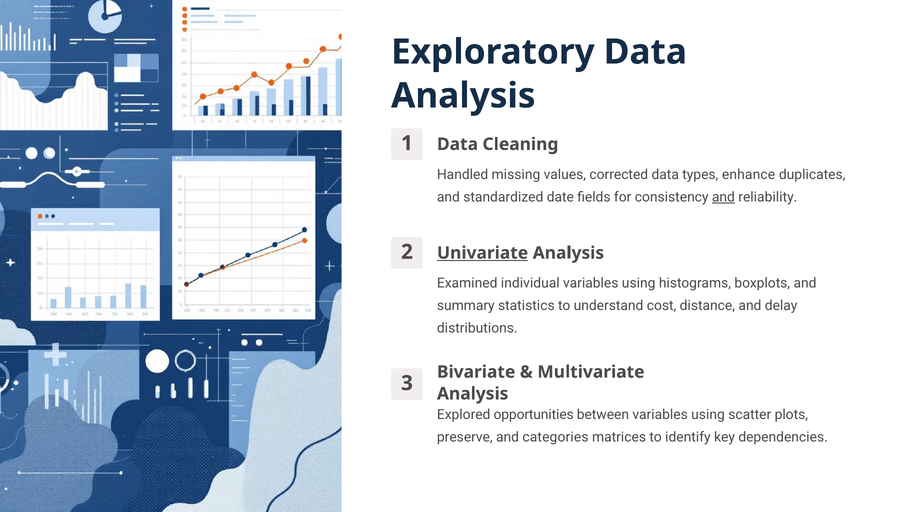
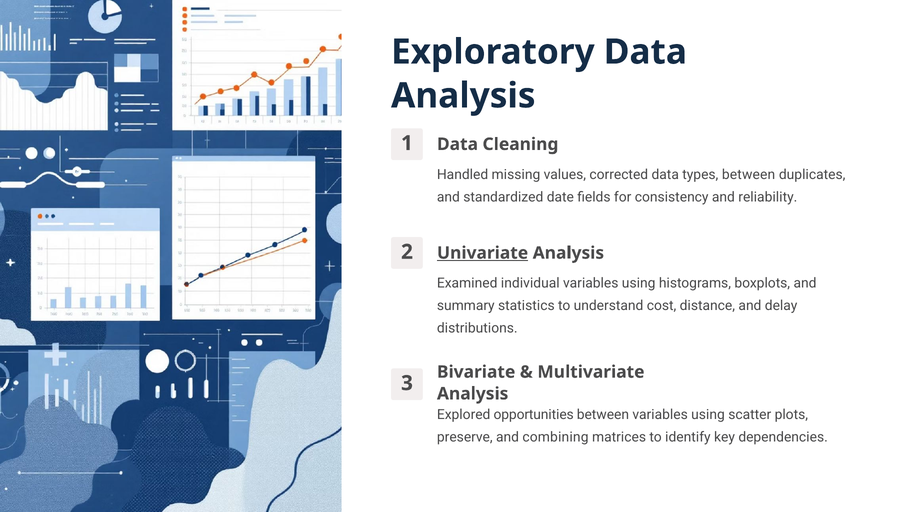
types enhance: enhance -> between
and at (723, 197) underline: present -> none
categories: categories -> combining
